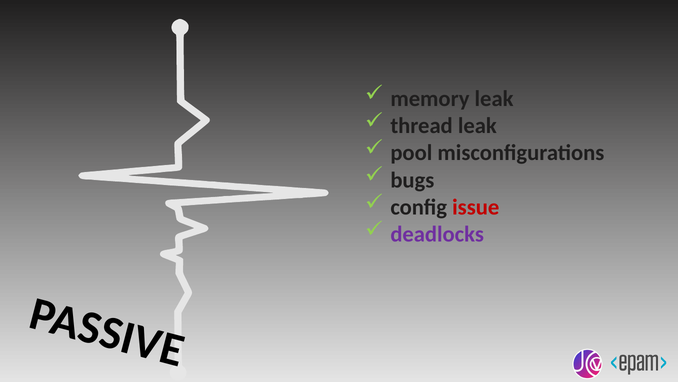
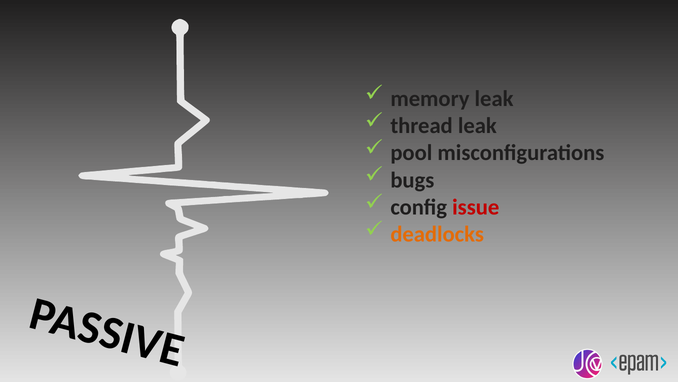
deadlocks colour: purple -> orange
